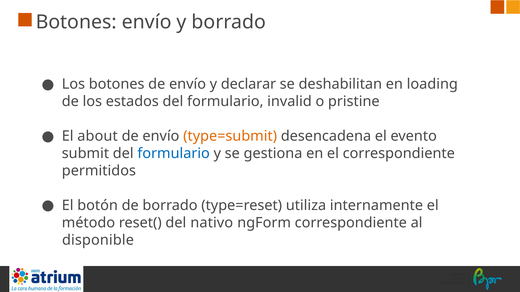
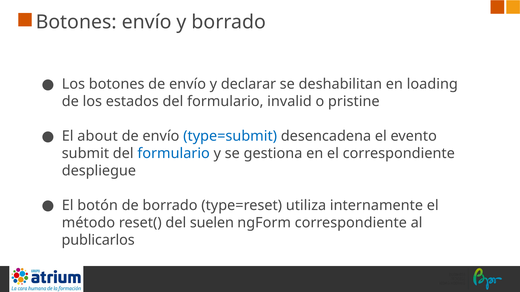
type=submit colour: orange -> blue
permitidos: permitidos -> despliegue
nativo: nativo -> suelen
disponible: disponible -> publicarlos
